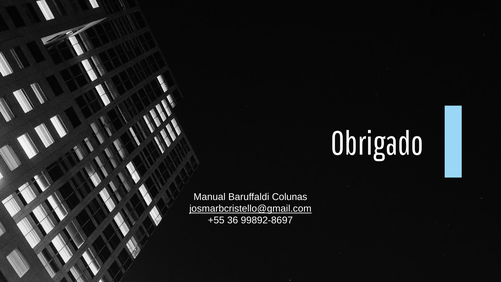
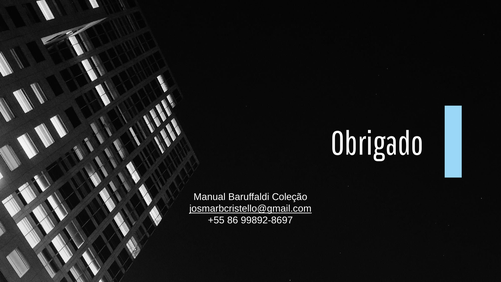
Colunas: Colunas -> Coleção
36: 36 -> 86
